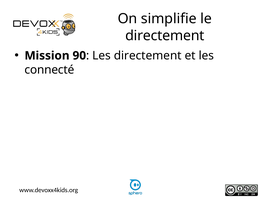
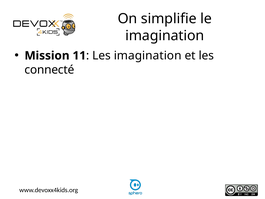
directement at (165, 36): directement -> imagination
90: 90 -> 11
Les directement: directement -> imagination
